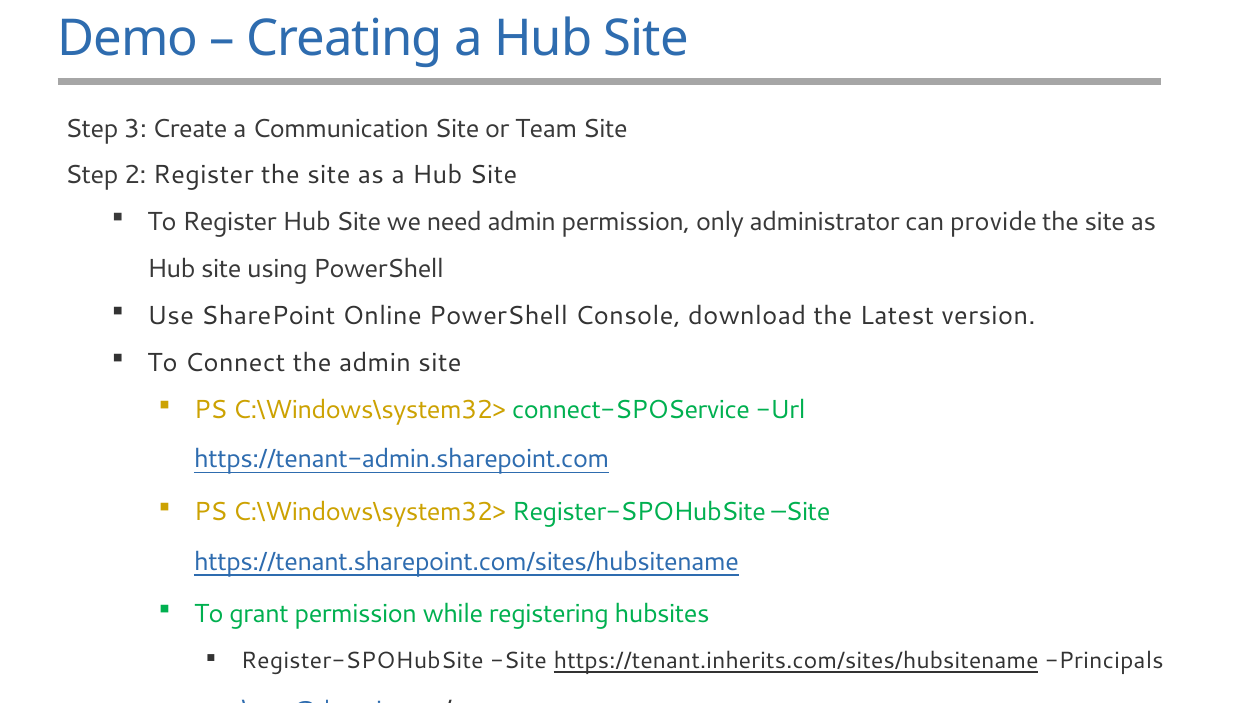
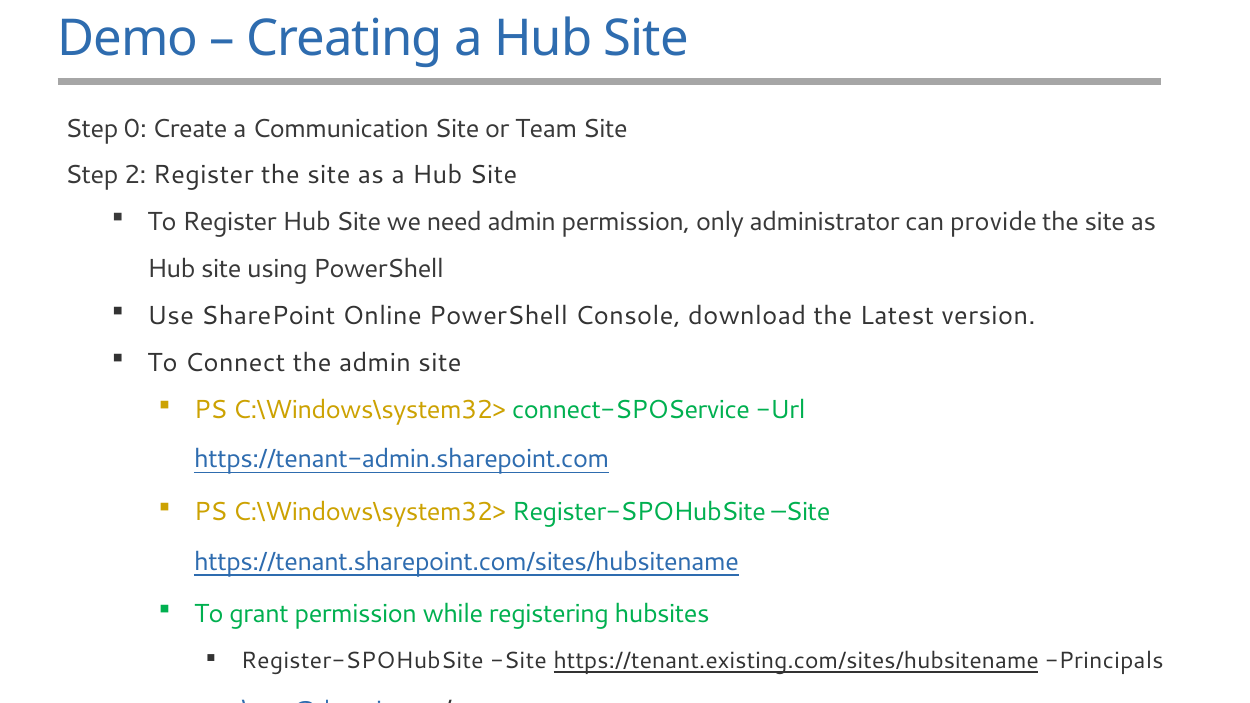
3: 3 -> 0
https://tenant.inherits.com/sites/hubsitename: https://tenant.inherits.com/sites/hubsitename -> https://tenant.existing.com/sites/hubsitename
